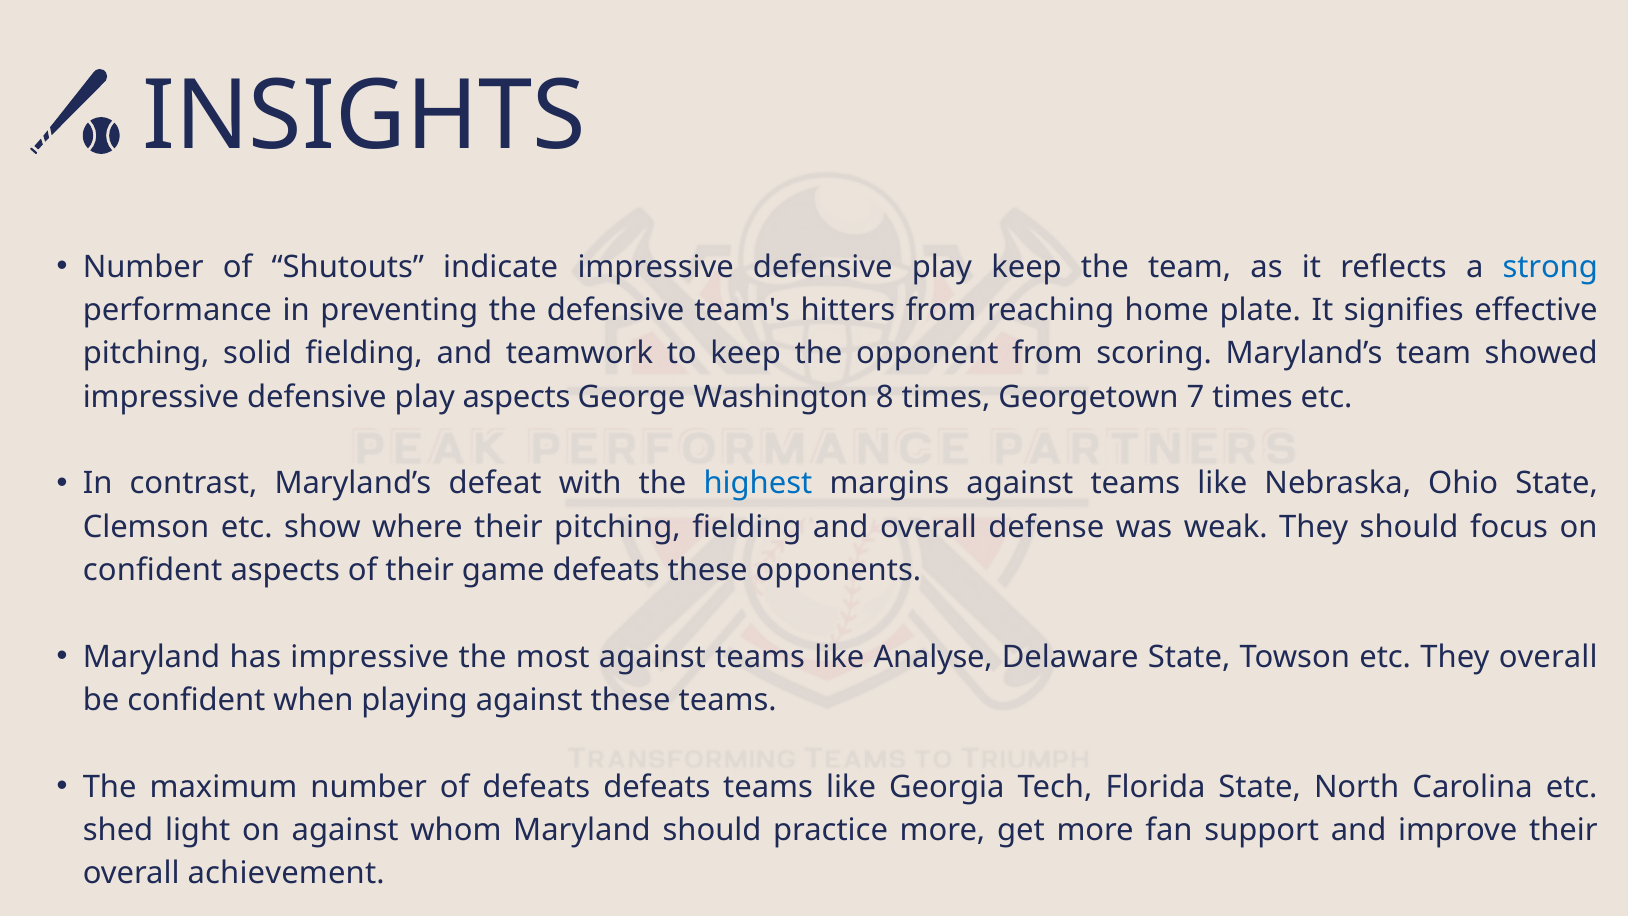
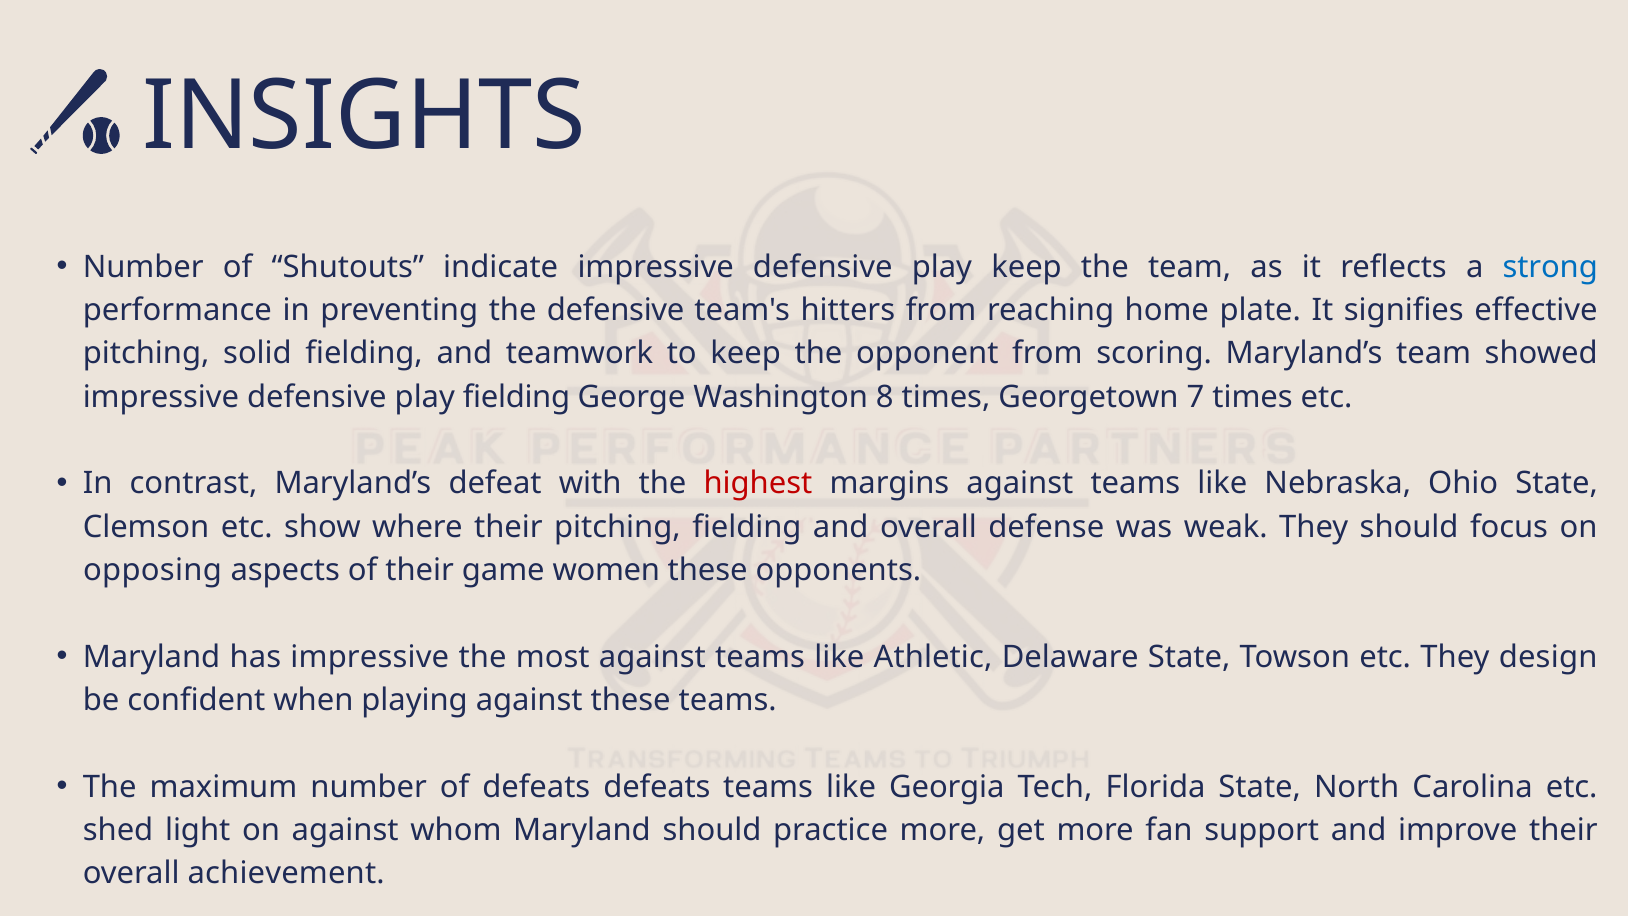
play aspects: aspects -> fielding
highest colour: blue -> red
confident at (153, 570): confident -> opposing
game defeats: defeats -> women
Analyse: Analyse -> Athletic
They overall: overall -> design
